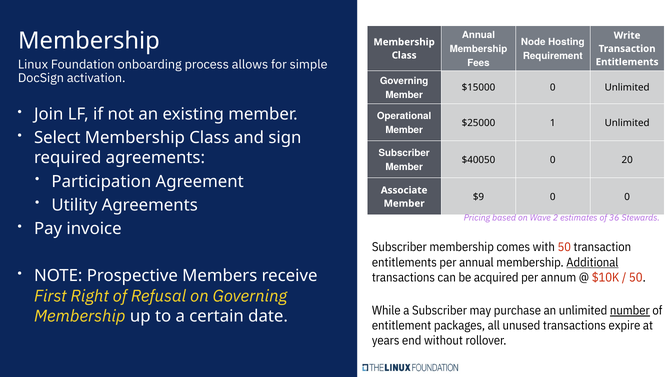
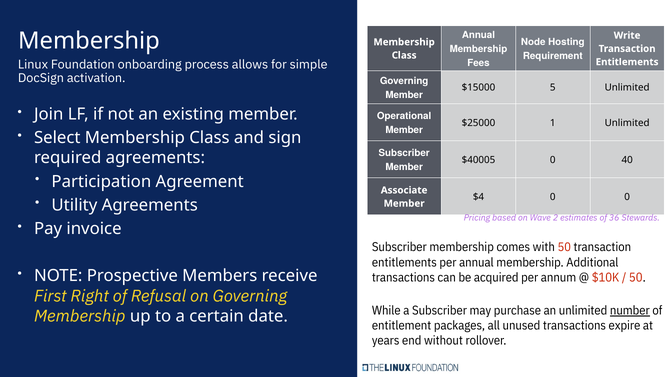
$15000 0: 0 -> 5
$40050: $40050 -> $40005
20: 20 -> 40
$9: $9 -> $4
Additional underline: present -> none
